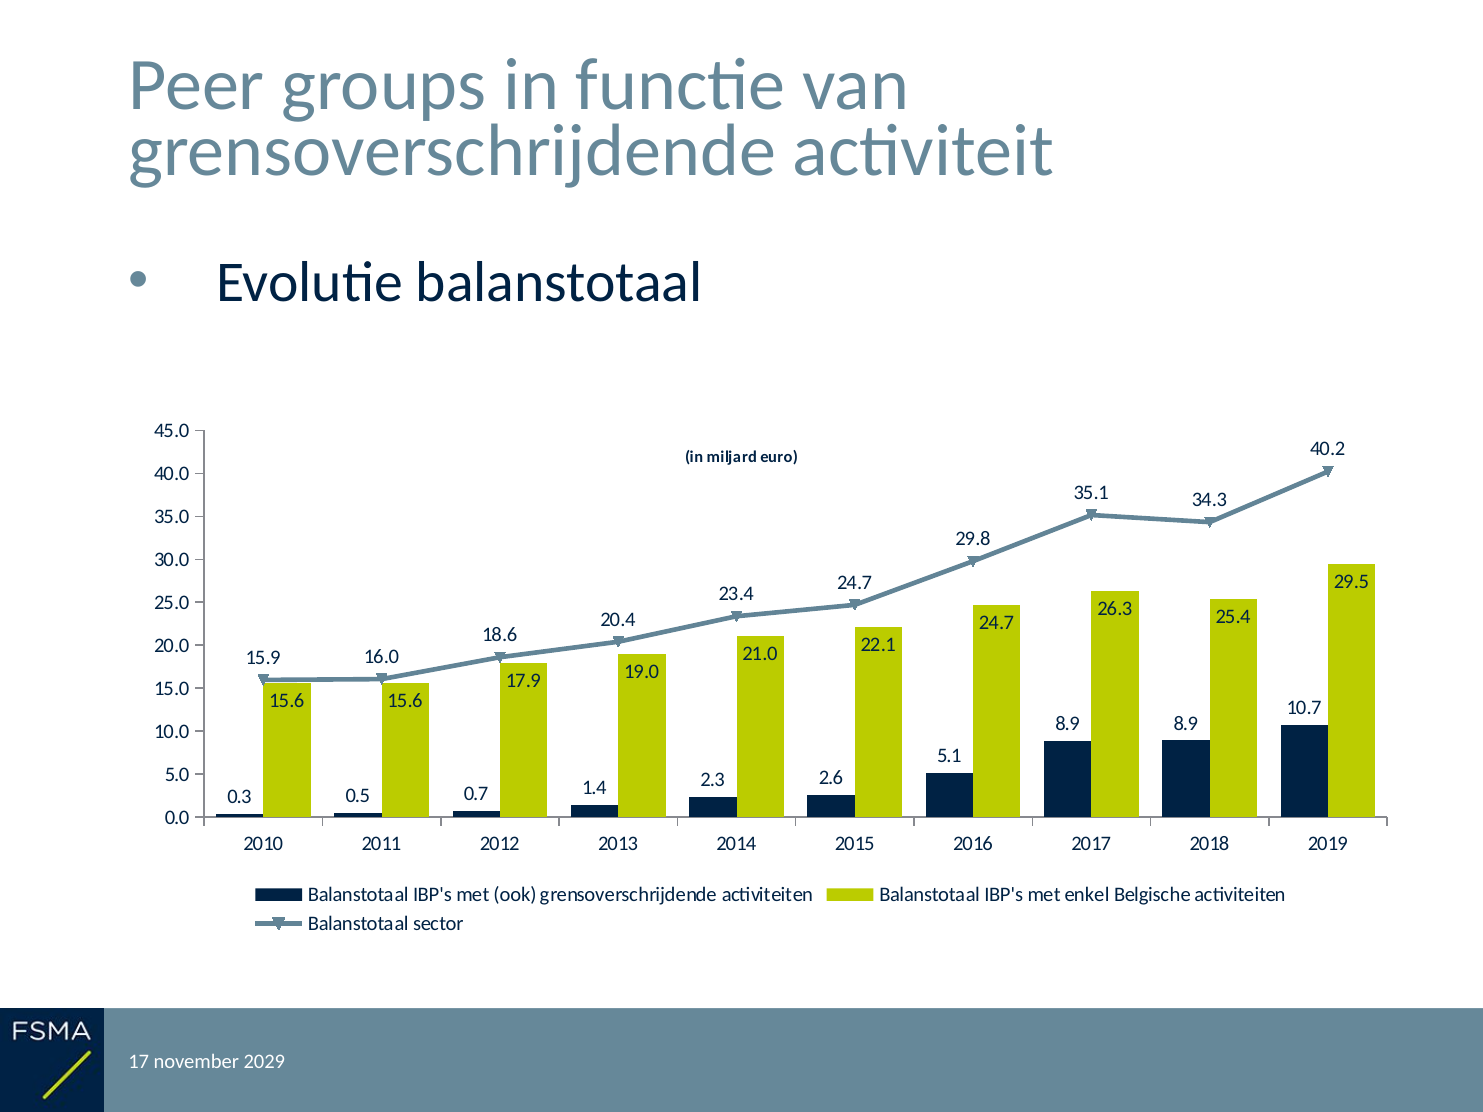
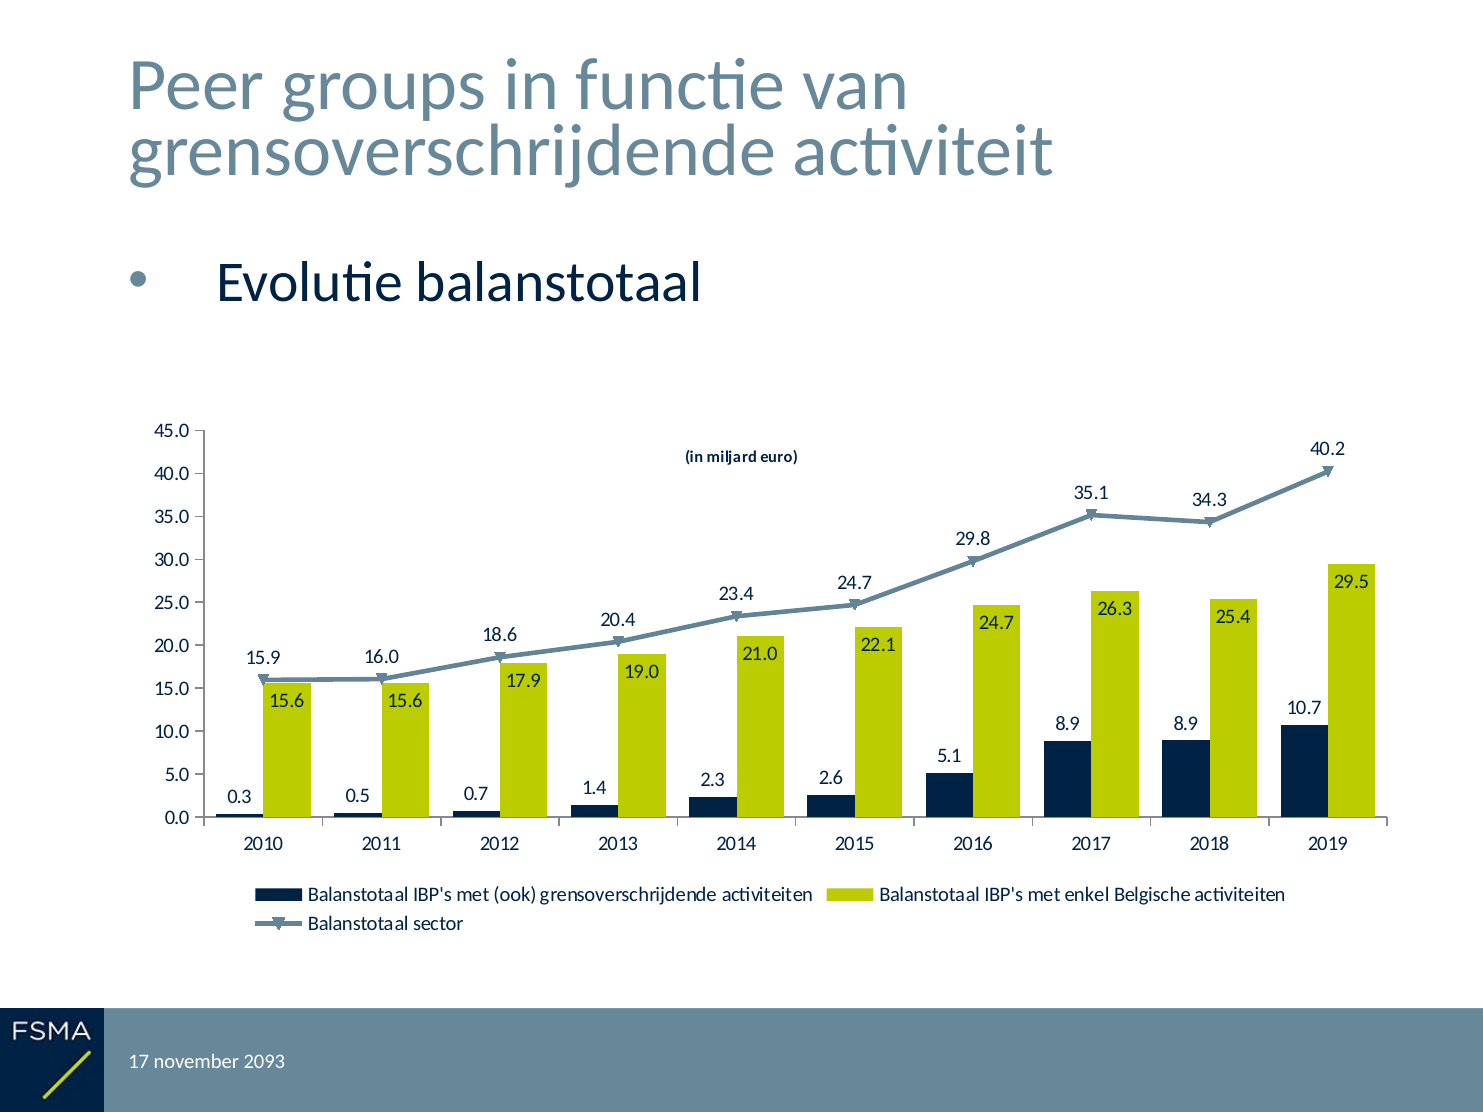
2029: 2029 -> 2093
